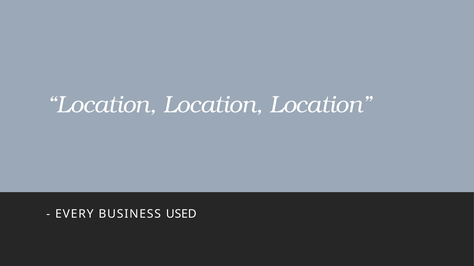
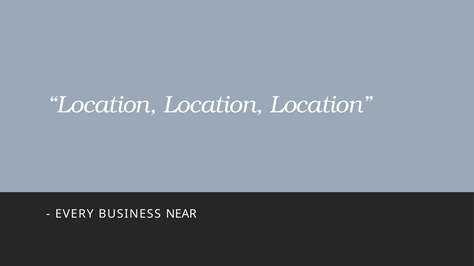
USED: USED -> NEAR
